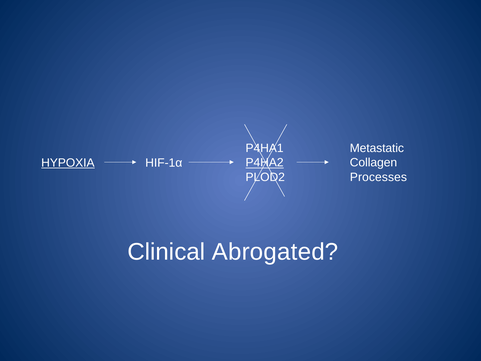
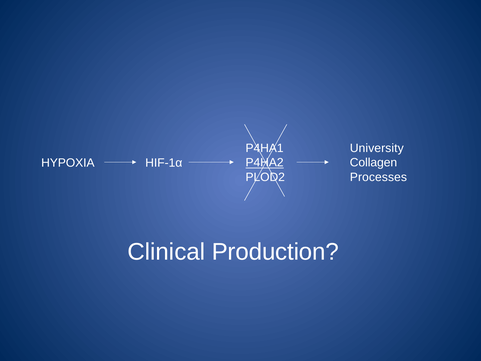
Metastatic: Metastatic -> University
HYPOXIA underline: present -> none
Abrogated: Abrogated -> Production
